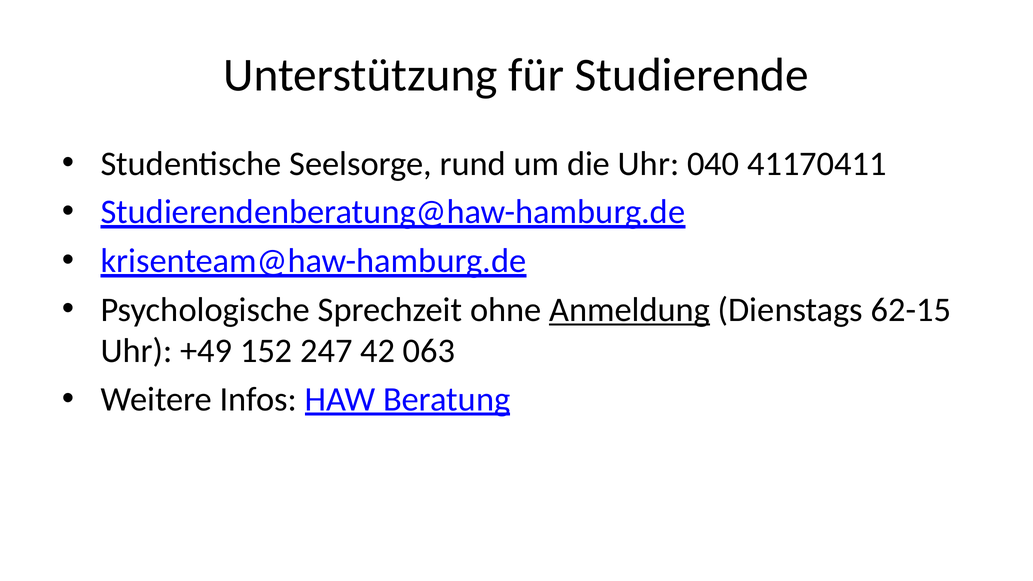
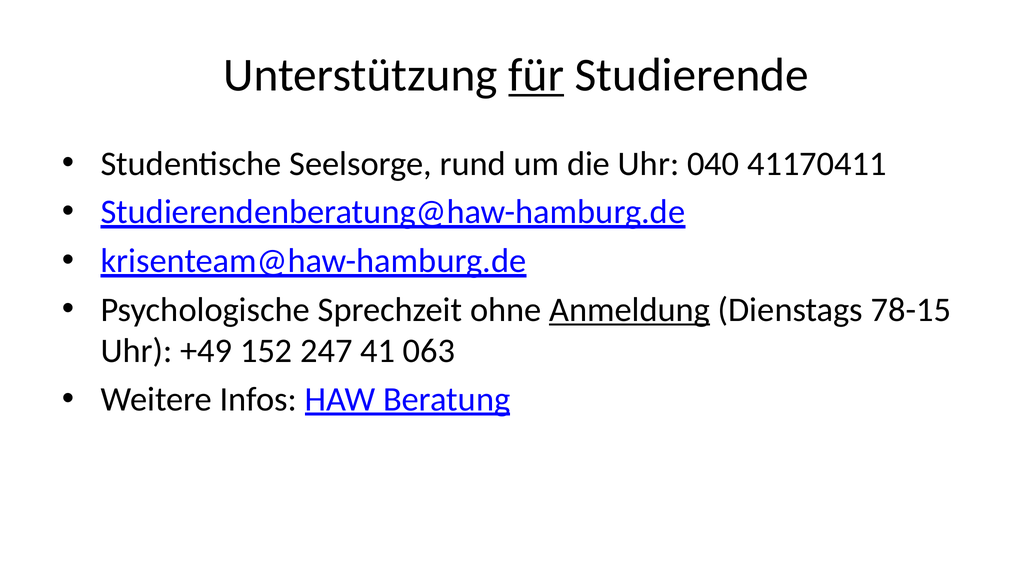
für underline: none -> present
62-15: 62-15 -> 78-15
42: 42 -> 41
